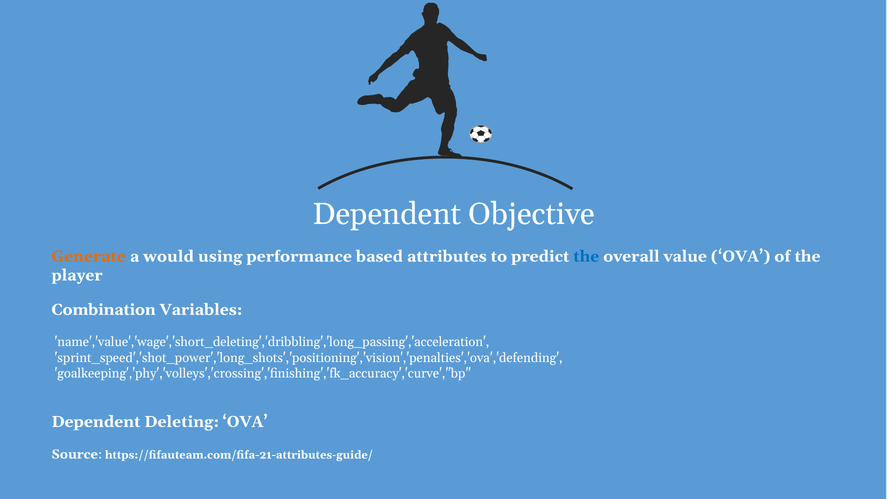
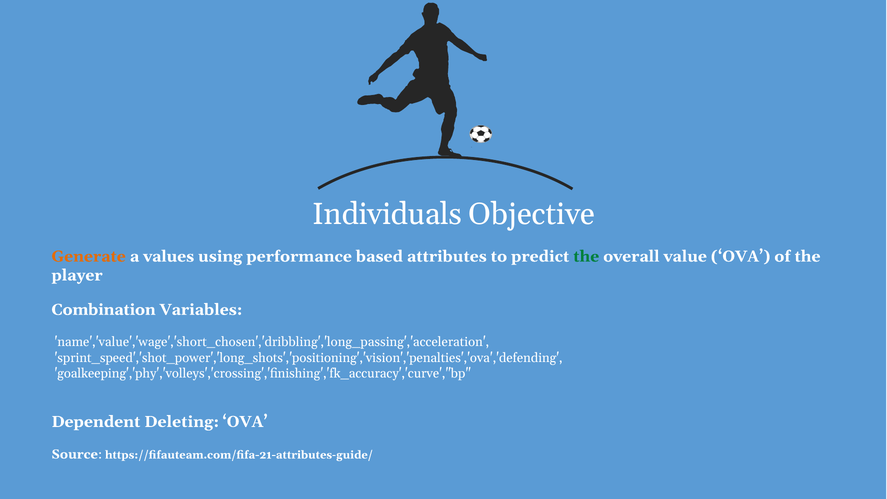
Dependent at (387, 214): Dependent -> Individuals
would: would -> values
the at (586, 256) colour: blue -> green
name','value','wage','short_deleting','dribbling','long_passing','acceleration: name','value','wage','short_deleting','dribbling','long_passing','acceleration -> name','value','wage','short_chosen','dribbling','long_passing','acceleration
